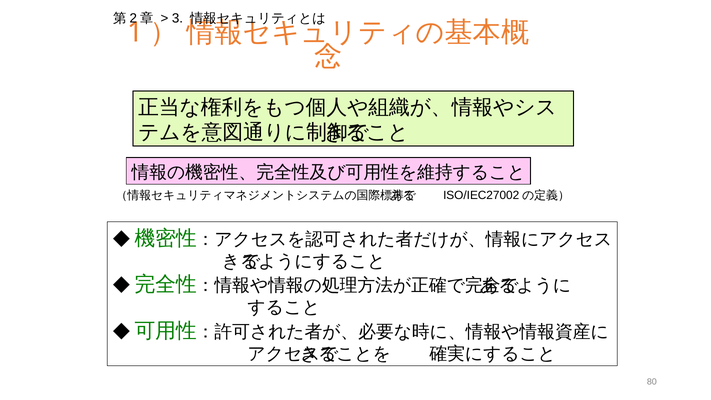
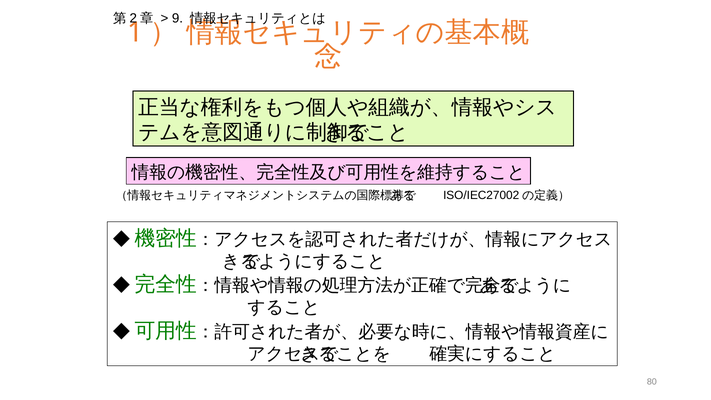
3: 3 -> 9
